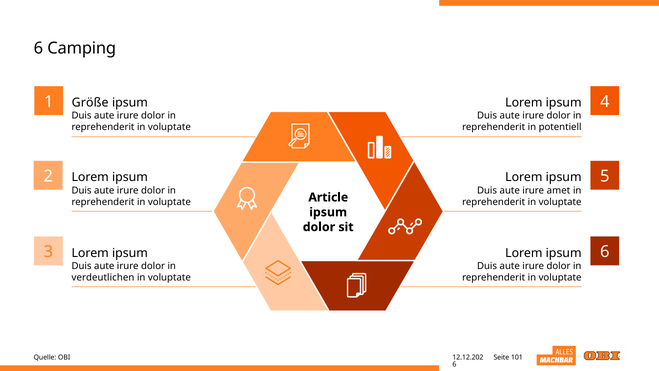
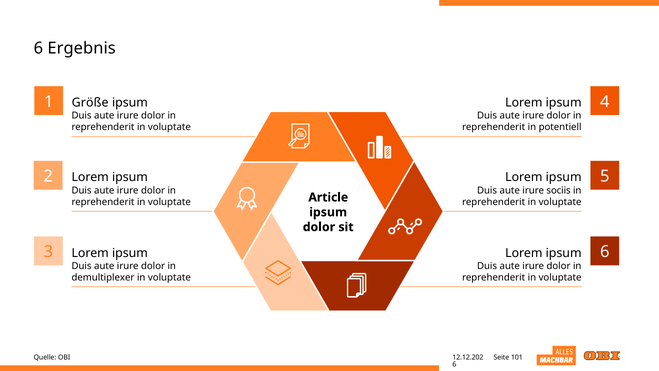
Camping: Camping -> Ergebnis
amet: amet -> sociis
verdeutlichen: verdeutlichen -> demultiplexer
